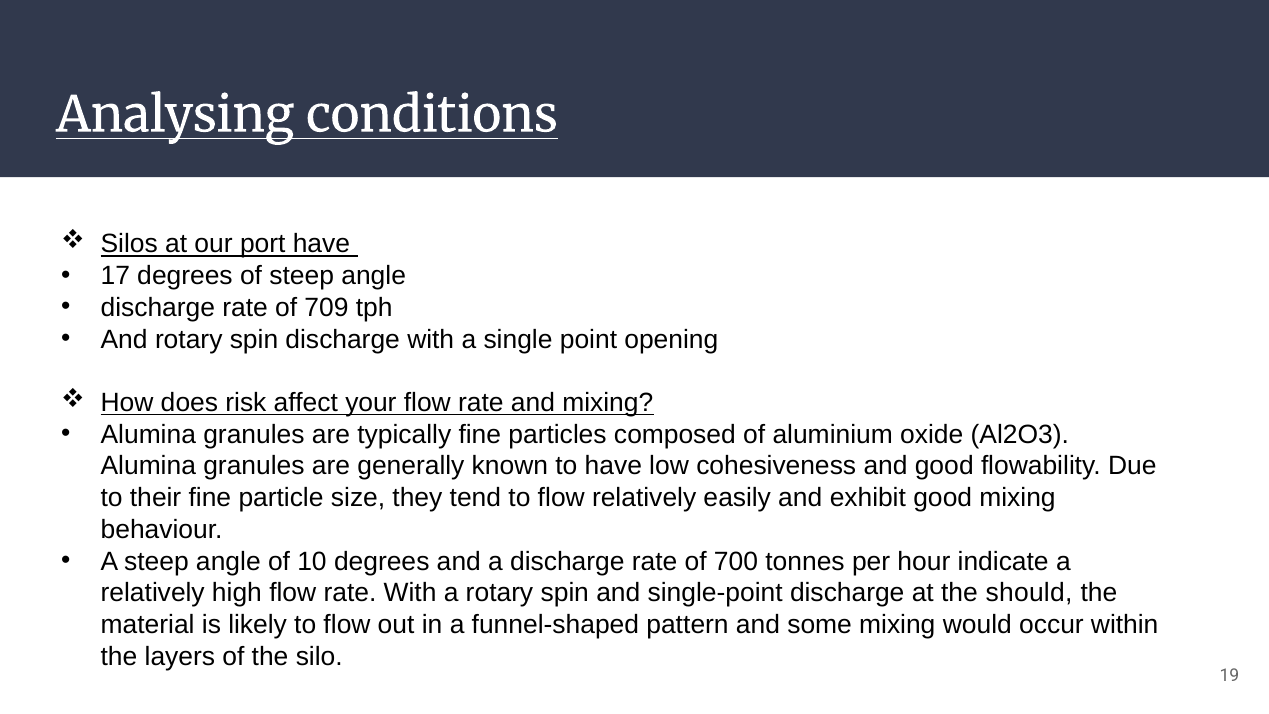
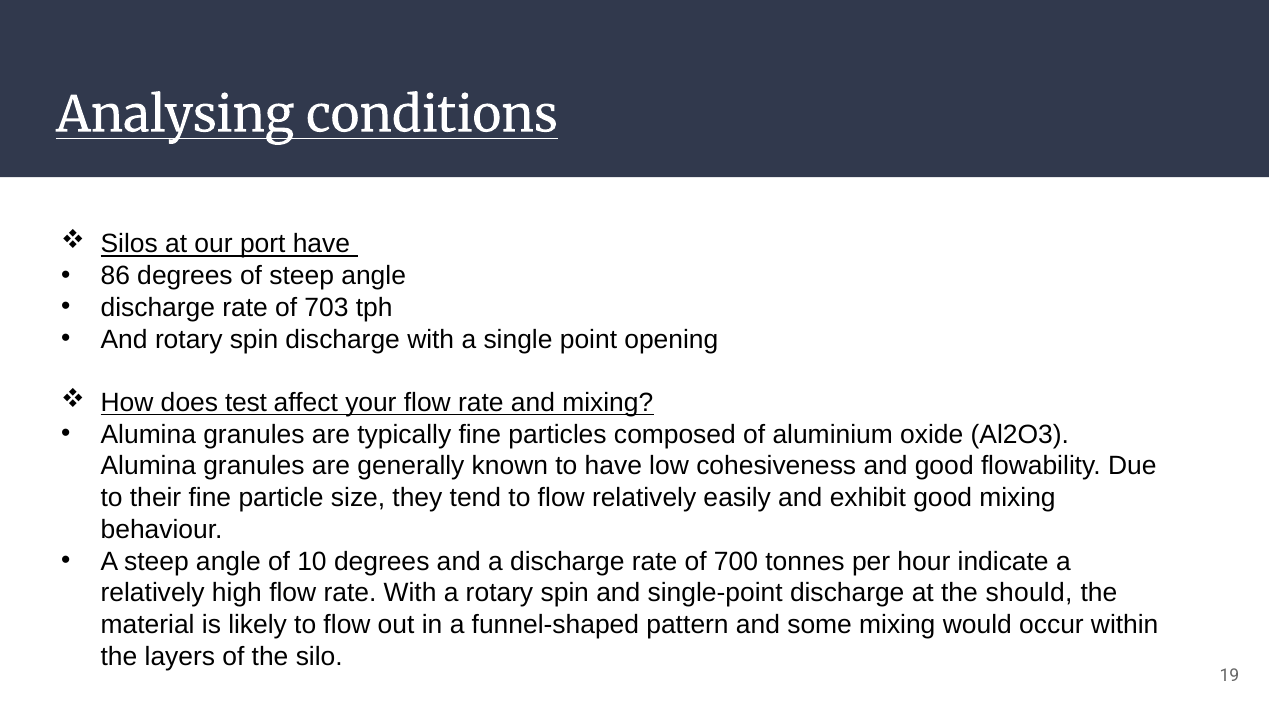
17: 17 -> 86
709: 709 -> 703
risk: risk -> test
